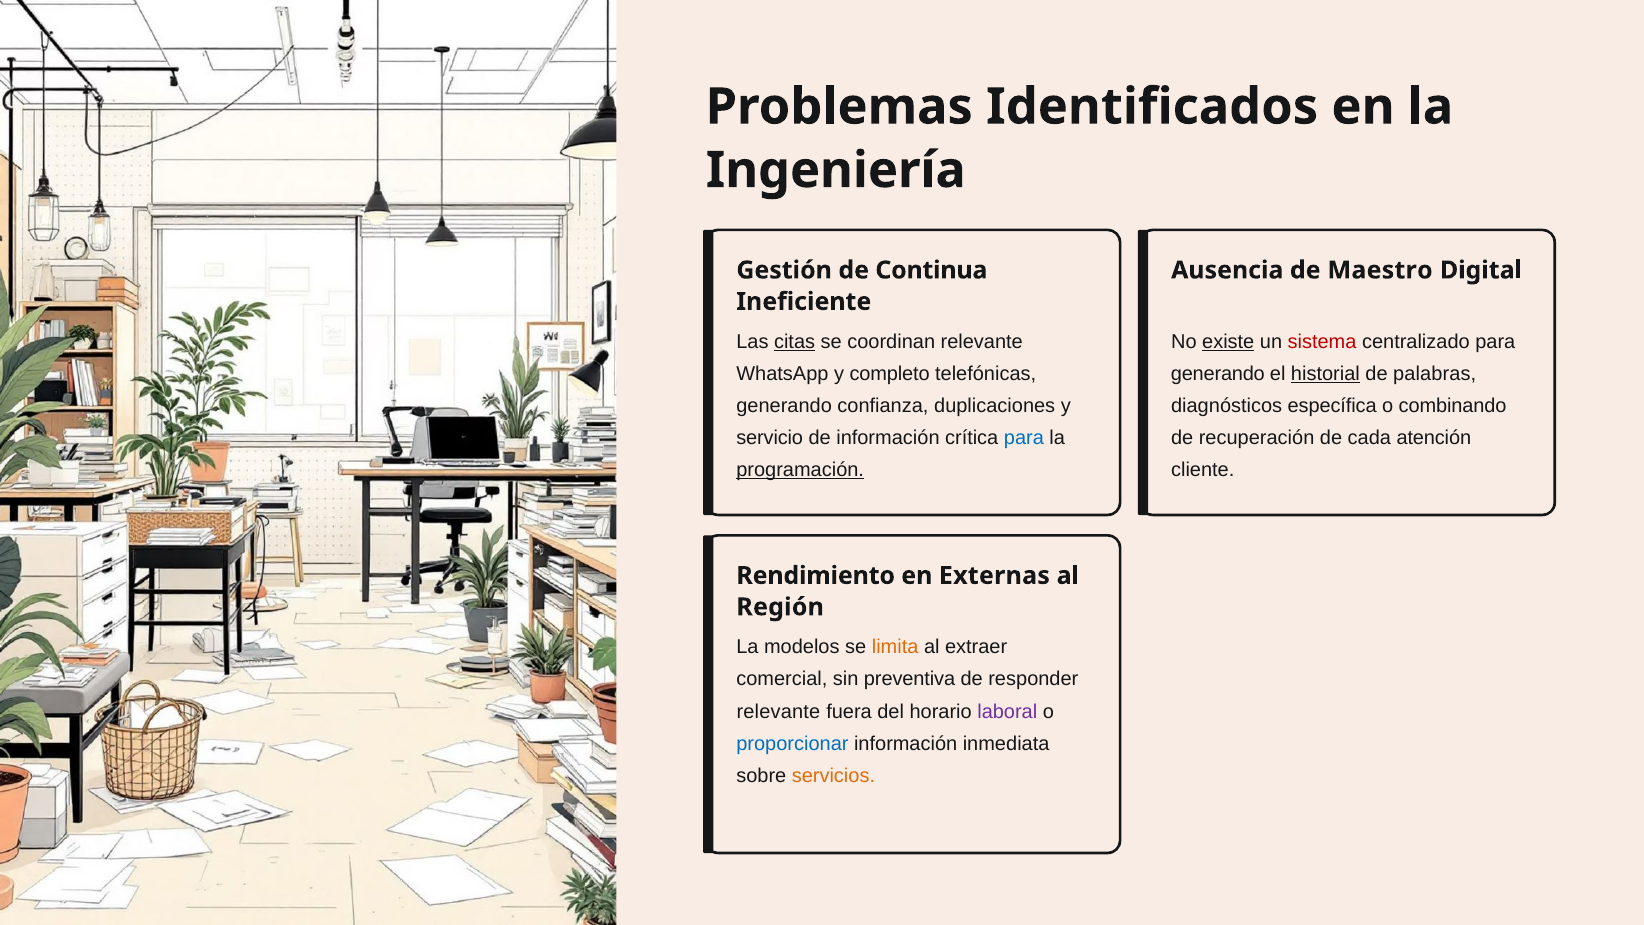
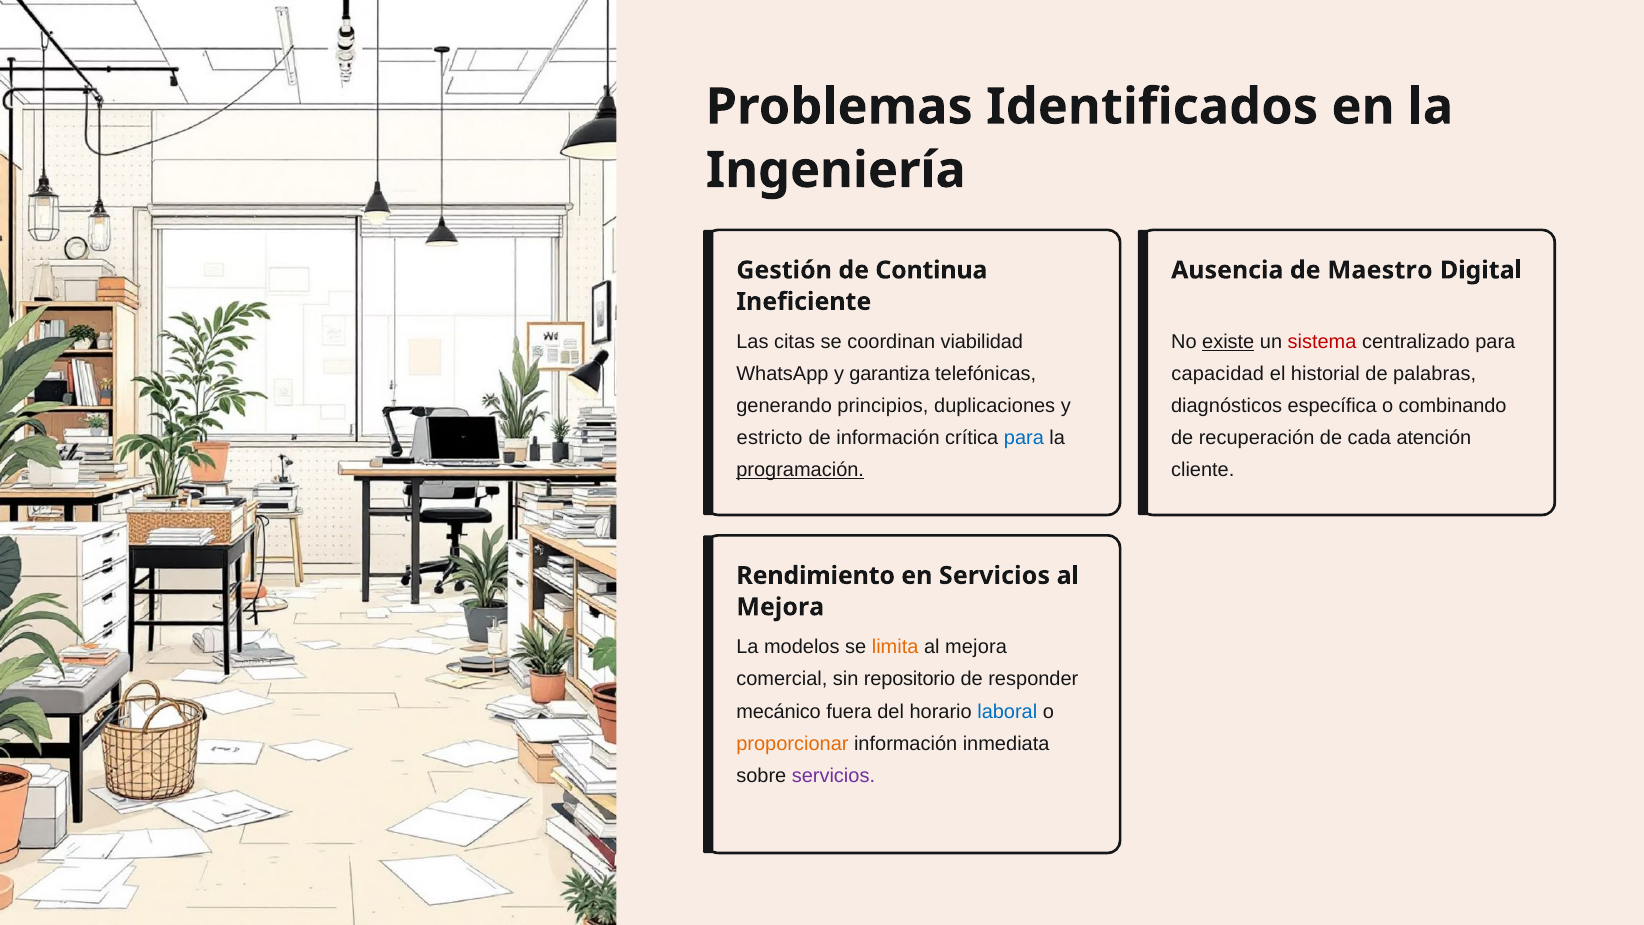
citas underline: present -> none
coordinan relevante: relevante -> viabilidad
completo: completo -> garantiza
generando at (1218, 374): generando -> capacidad
historial underline: present -> none
confianza: confianza -> principios
servicio: servicio -> estricto
en Externas: Externas -> Servicios
Región at (780, 607): Región -> Mejora
extraer at (976, 647): extraer -> mejora
preventiva: preventiva -> repositorio
relevante at (778, 711): relevante -> mecánico
laboral colour: purple -> blue
proporcionar colour: blue -> orange
servicios at (833, 776) colour: orange -> purple
